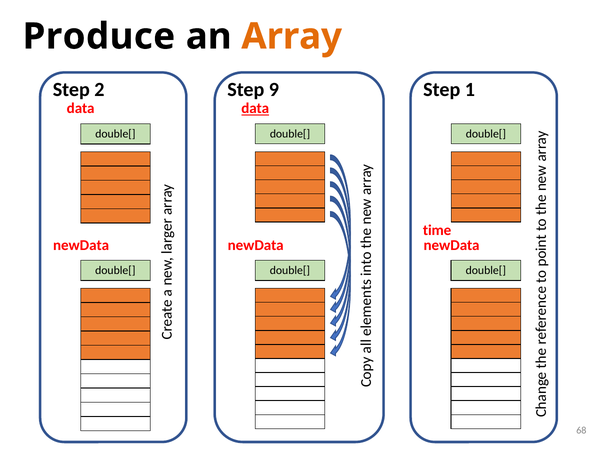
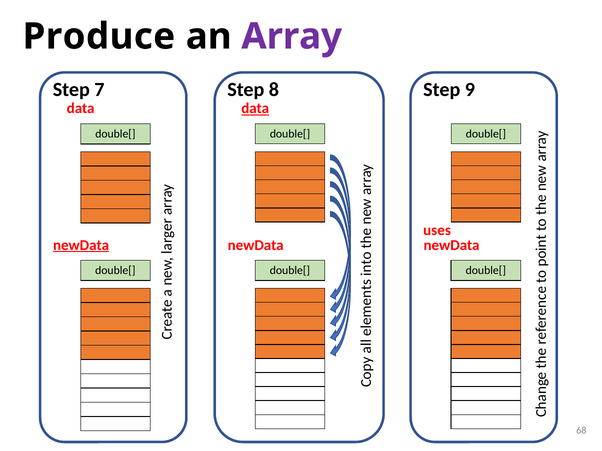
Array colour: orange -> purple
2: 2 -> 7
9: 9 -> 8
1: 1 -> 9
time: time -> uses
newData at (81, 245) underline: none -> present
